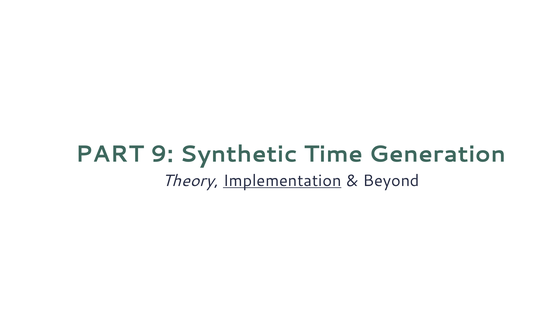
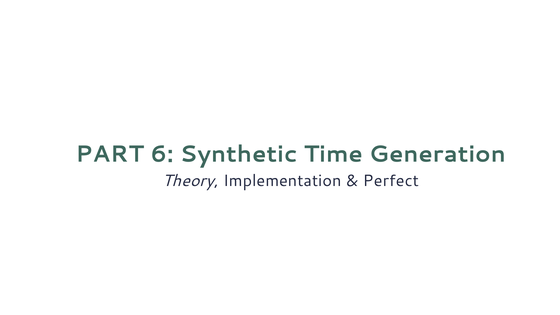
9: 9 -> 6
Implementation underline: present -> none
Beyond: Beyond -> Perfect
